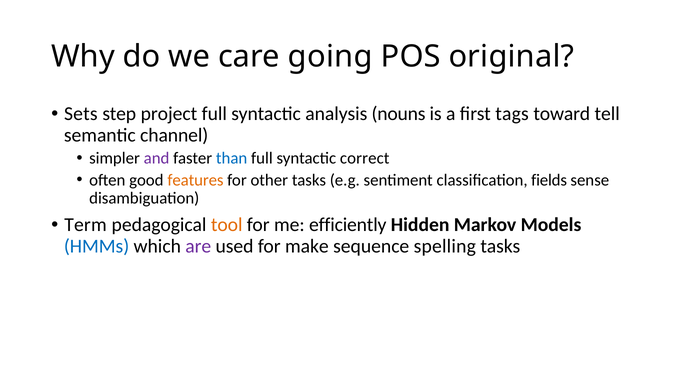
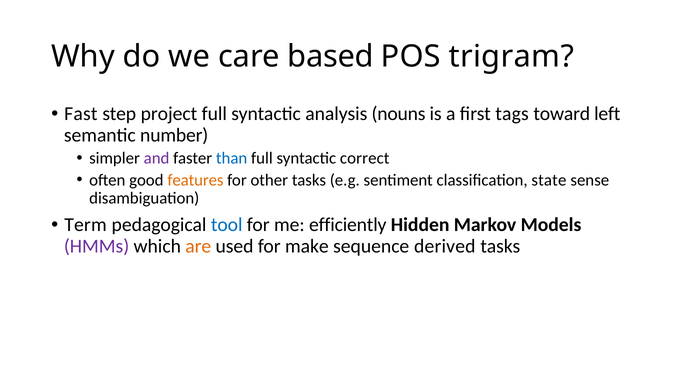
going: going -> based
original: original -> trigram
Sets: Sets -> Fast
tell: tell -> left
channel: channel -> number
fields: fields -> state
tool colour: orange -> blue
HMMs colour: blue -> purple
are colour: purple -> orange
spelling: spelling -> derived
